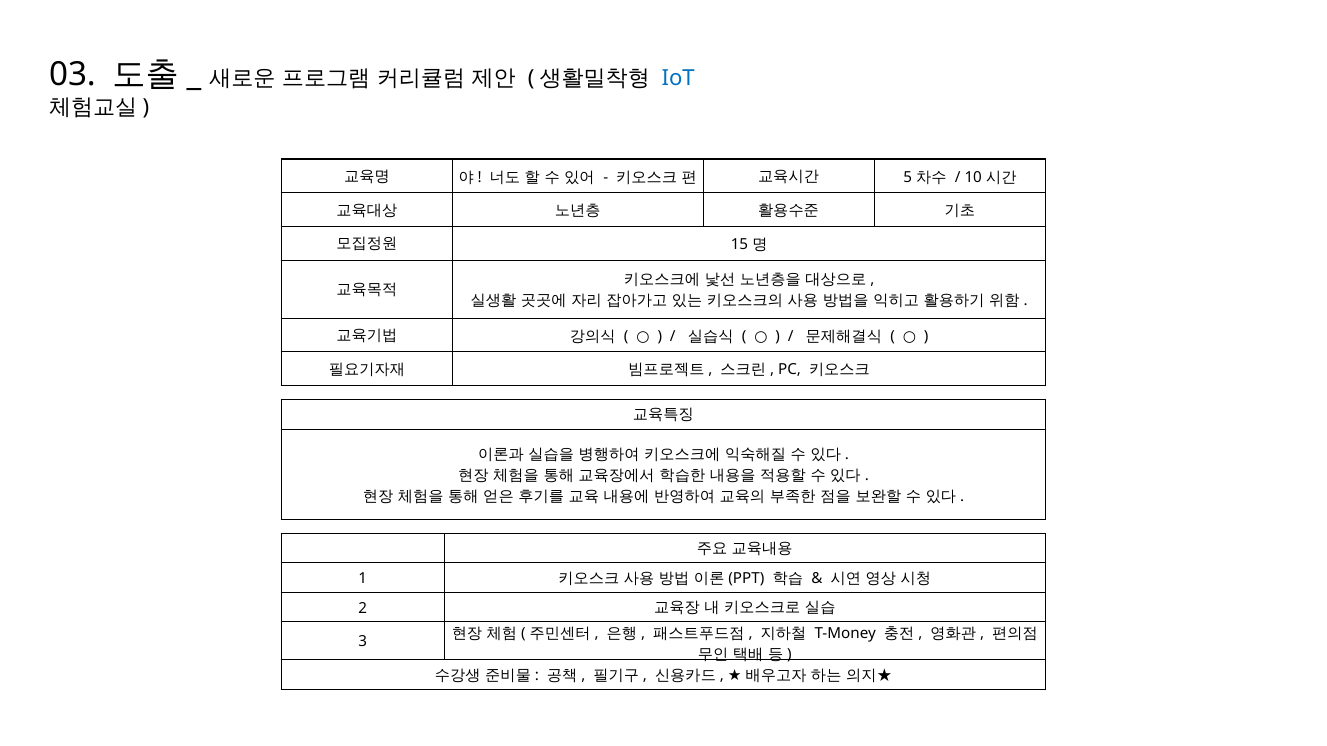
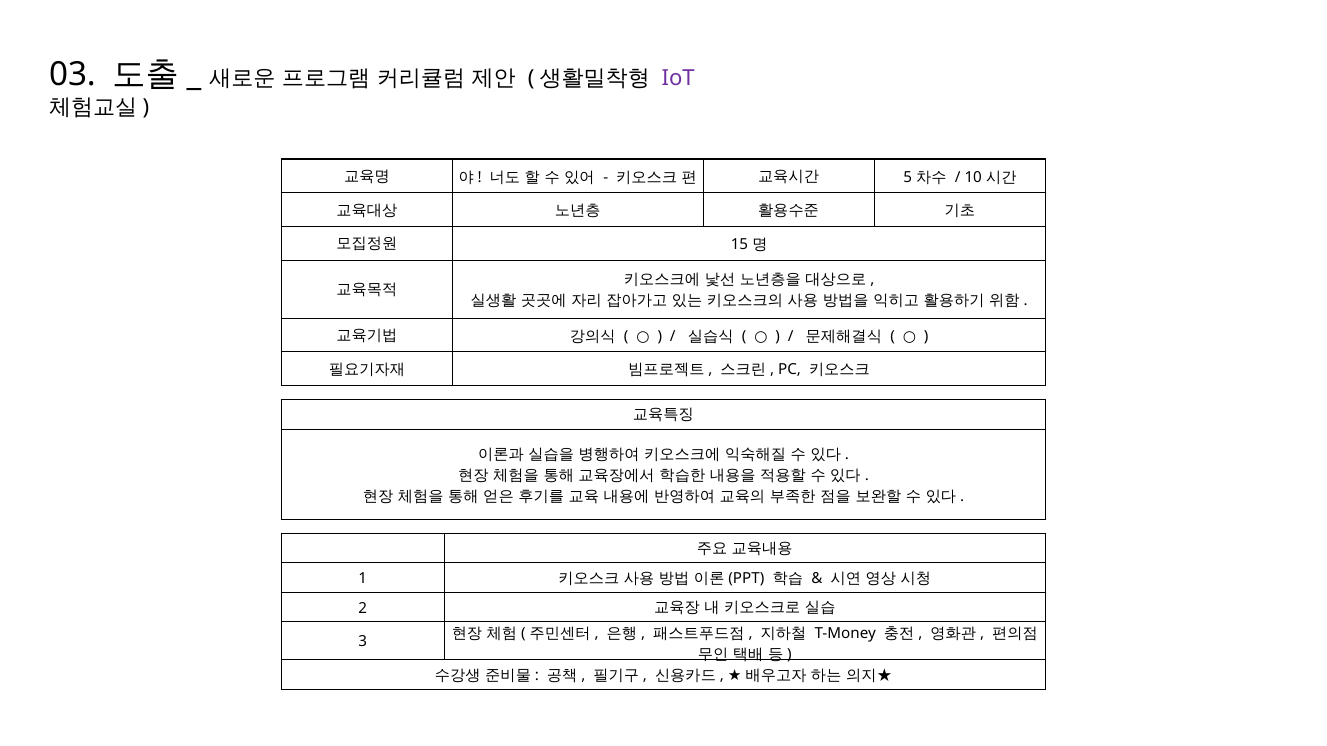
IoT colour: blue -> purple
